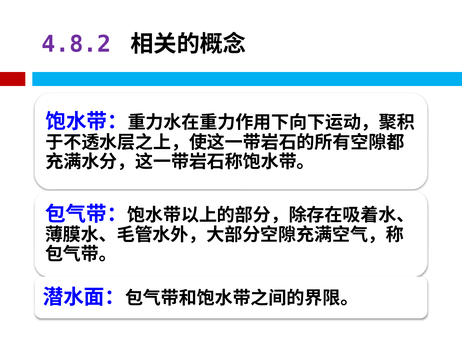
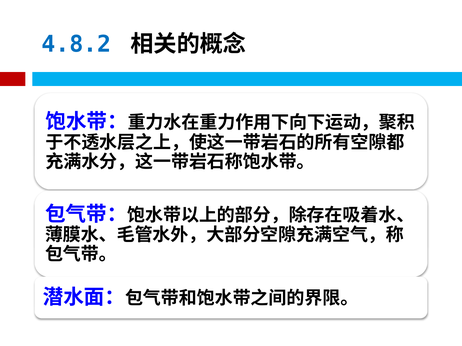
4.8.2 colour: purple -> blue
